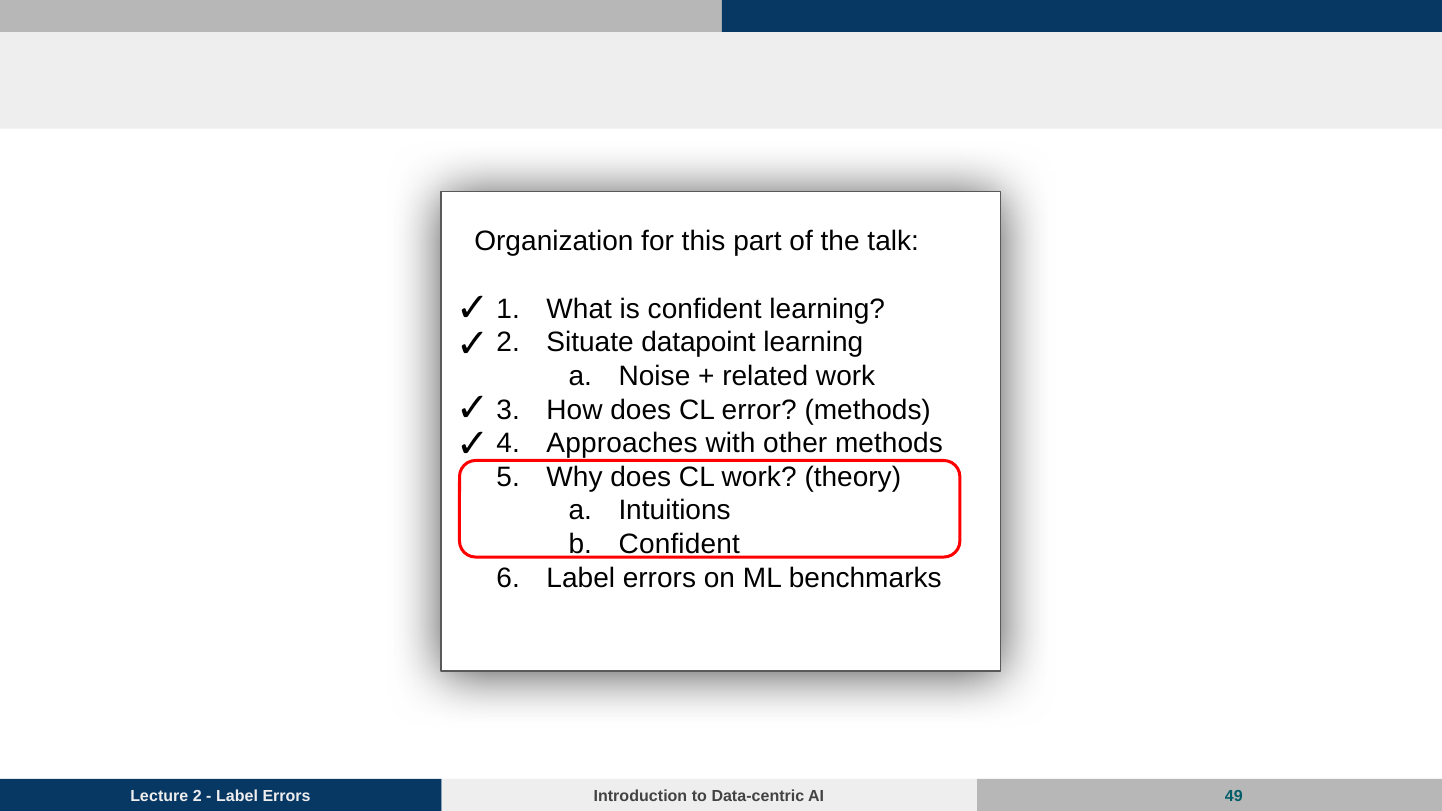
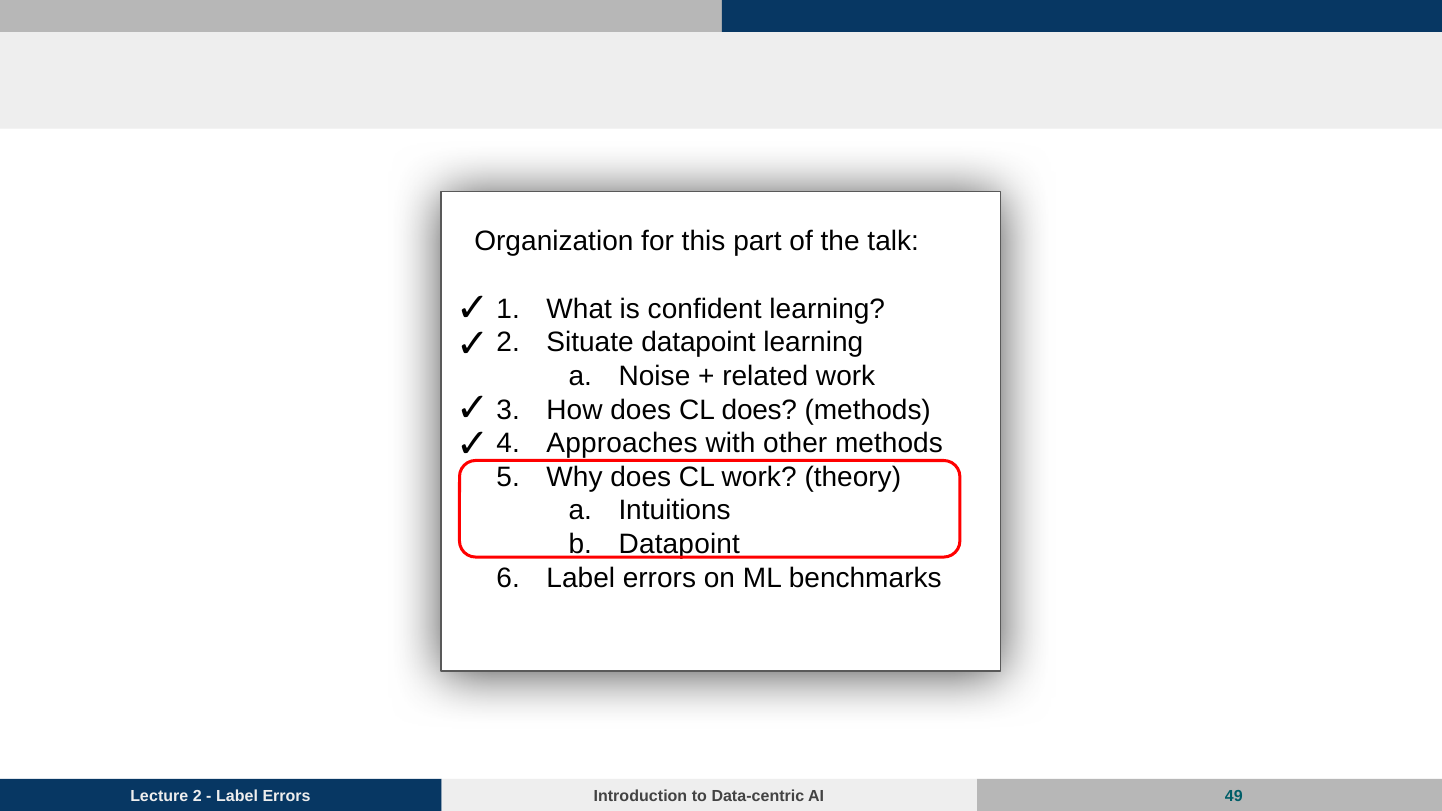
CL error: error -> does
Confident at (679, 544): Confident -> Datapoint
